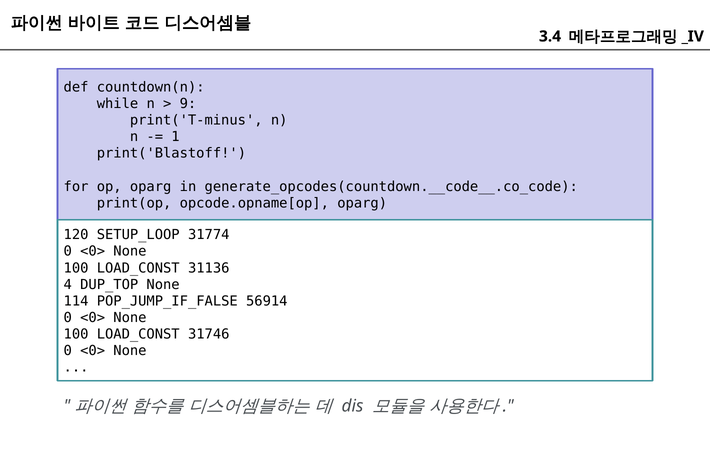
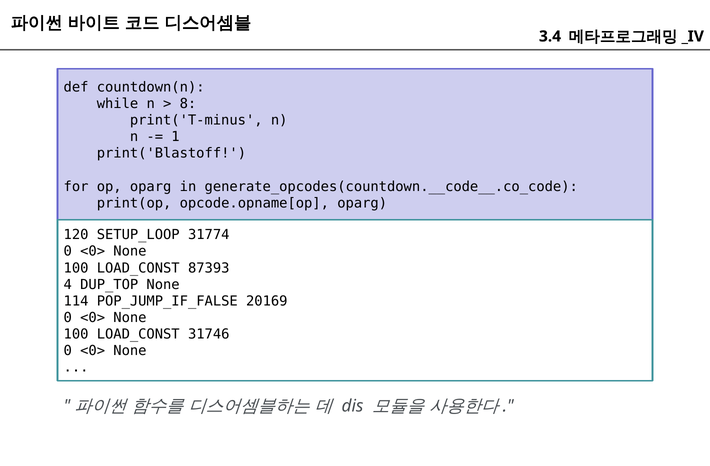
9: 9 -> 8
31136: 31136 -> 87393
56914: 56914 -> 20169
